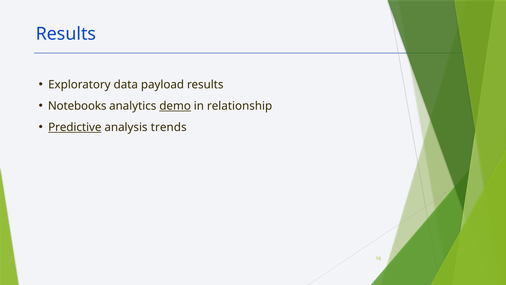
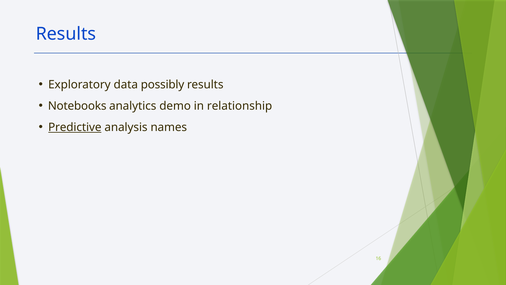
payload: payload -> possibly
demo underline: present -> none
trends: trends -> names
